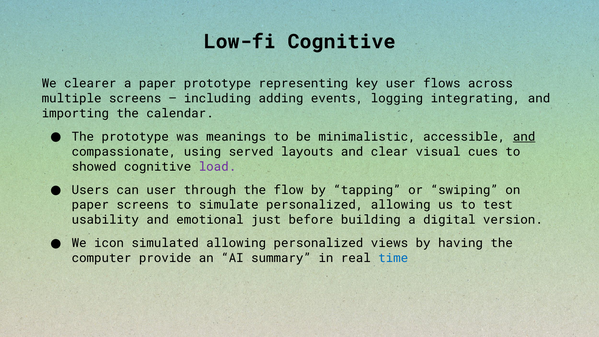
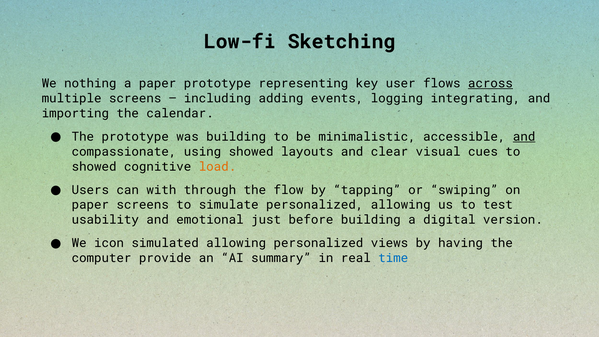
Low-fi Cognitive: Cognitive -> Sketching
clearer: clearer -> nothing
across underline: none -> present
was meanings: meanings -> building
using served: served -> showed
load colour: purple -> orange
can user: user -> with
